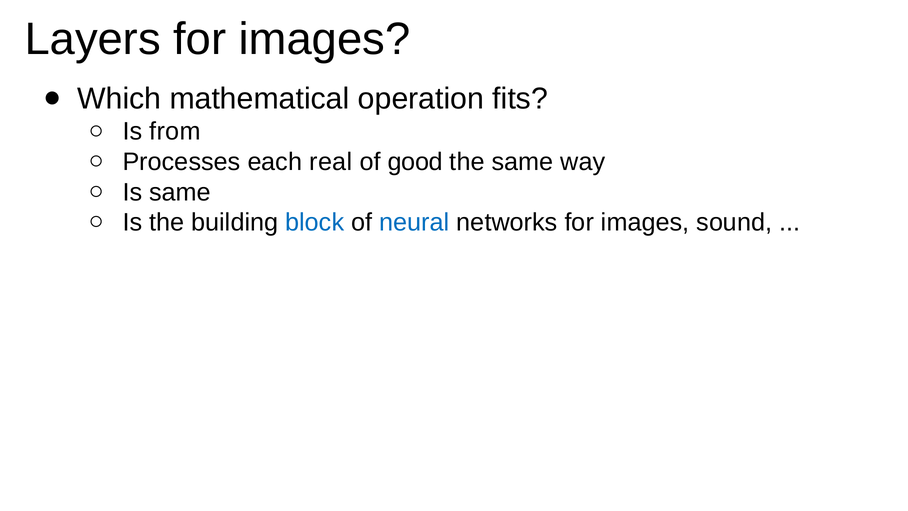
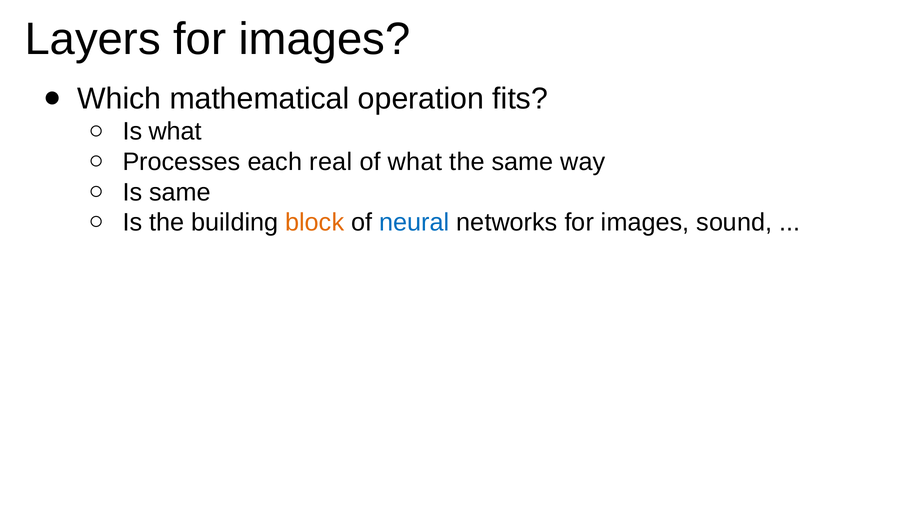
Is from: from -> what
of good: good -> what
block colour: blue -> orange
